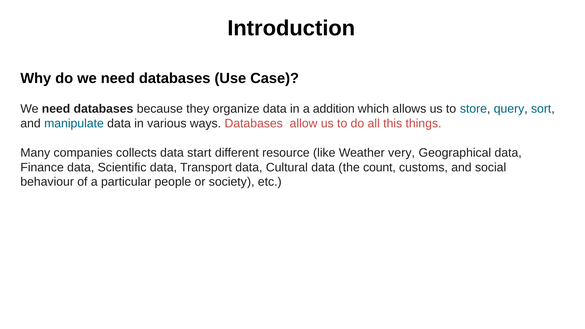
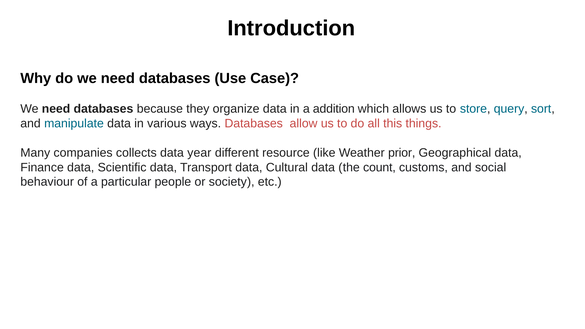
start: start -> year
very: very -> prior
